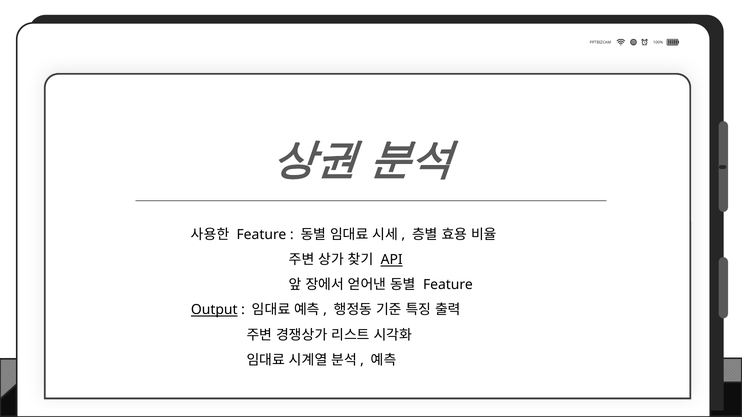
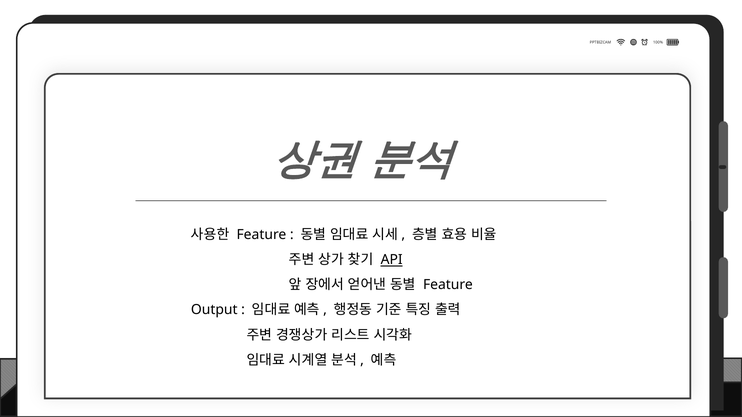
Output underline: present -> none
